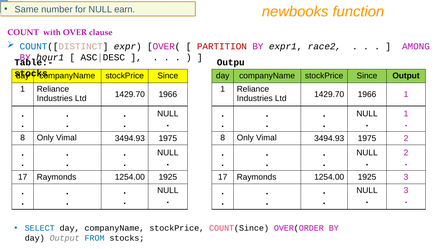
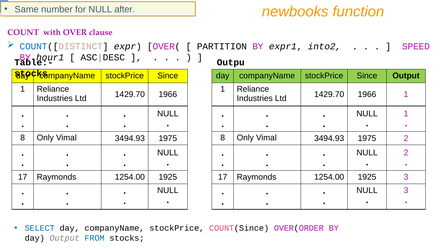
earn: earn -> after
PARTITION colour: red -> black
race2: race2 -> into2
AMONG: AMONG -> SPEED
